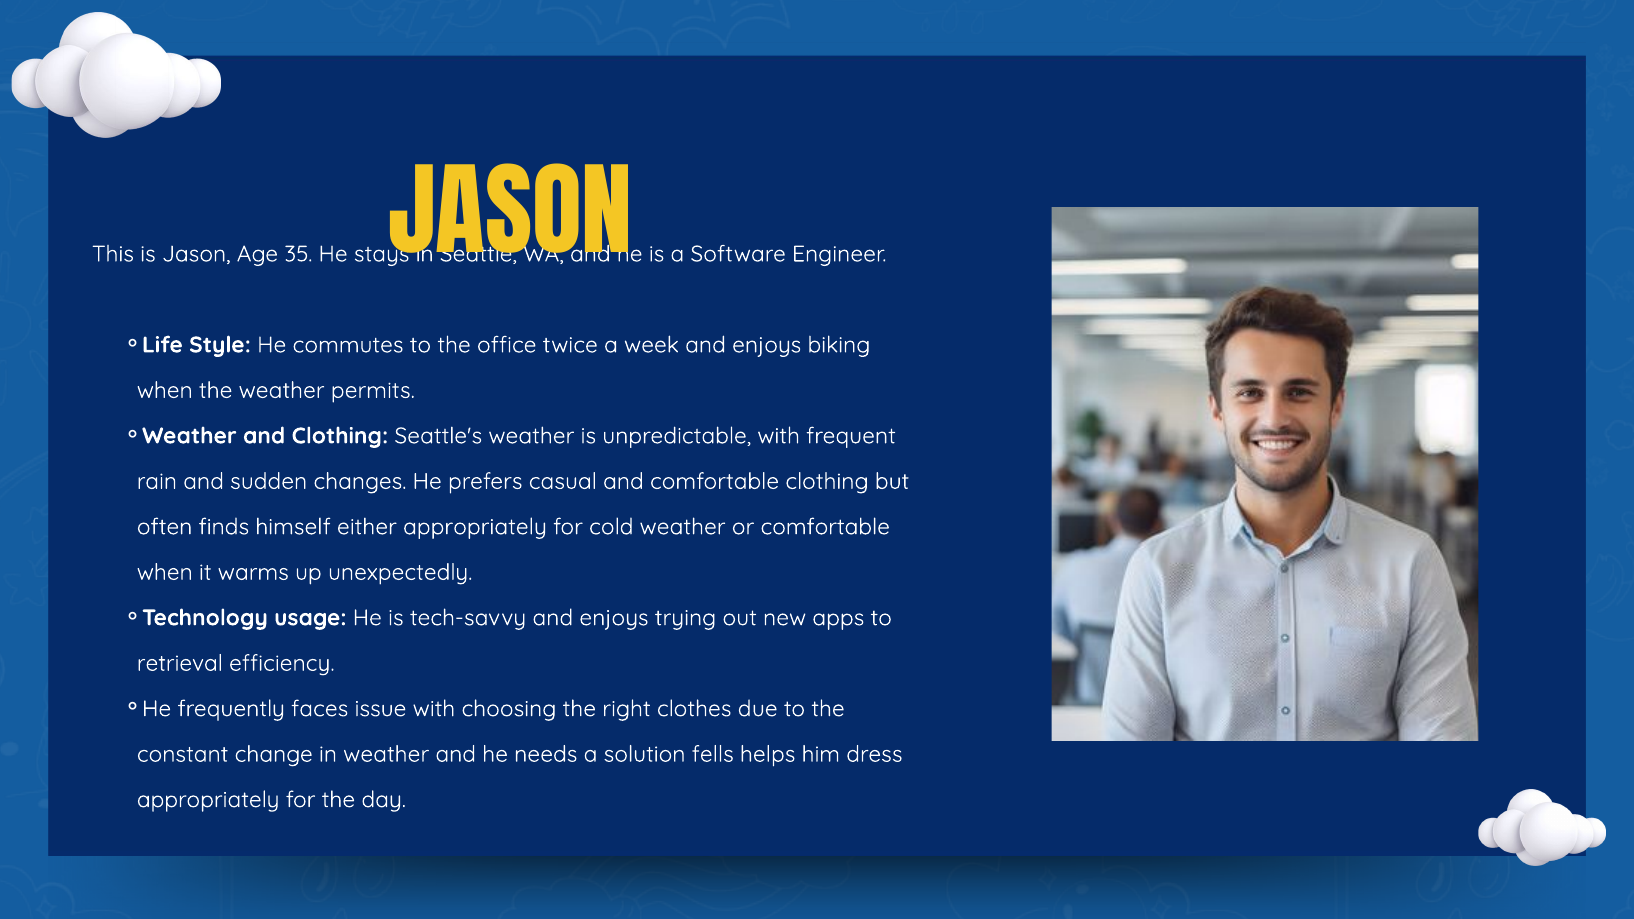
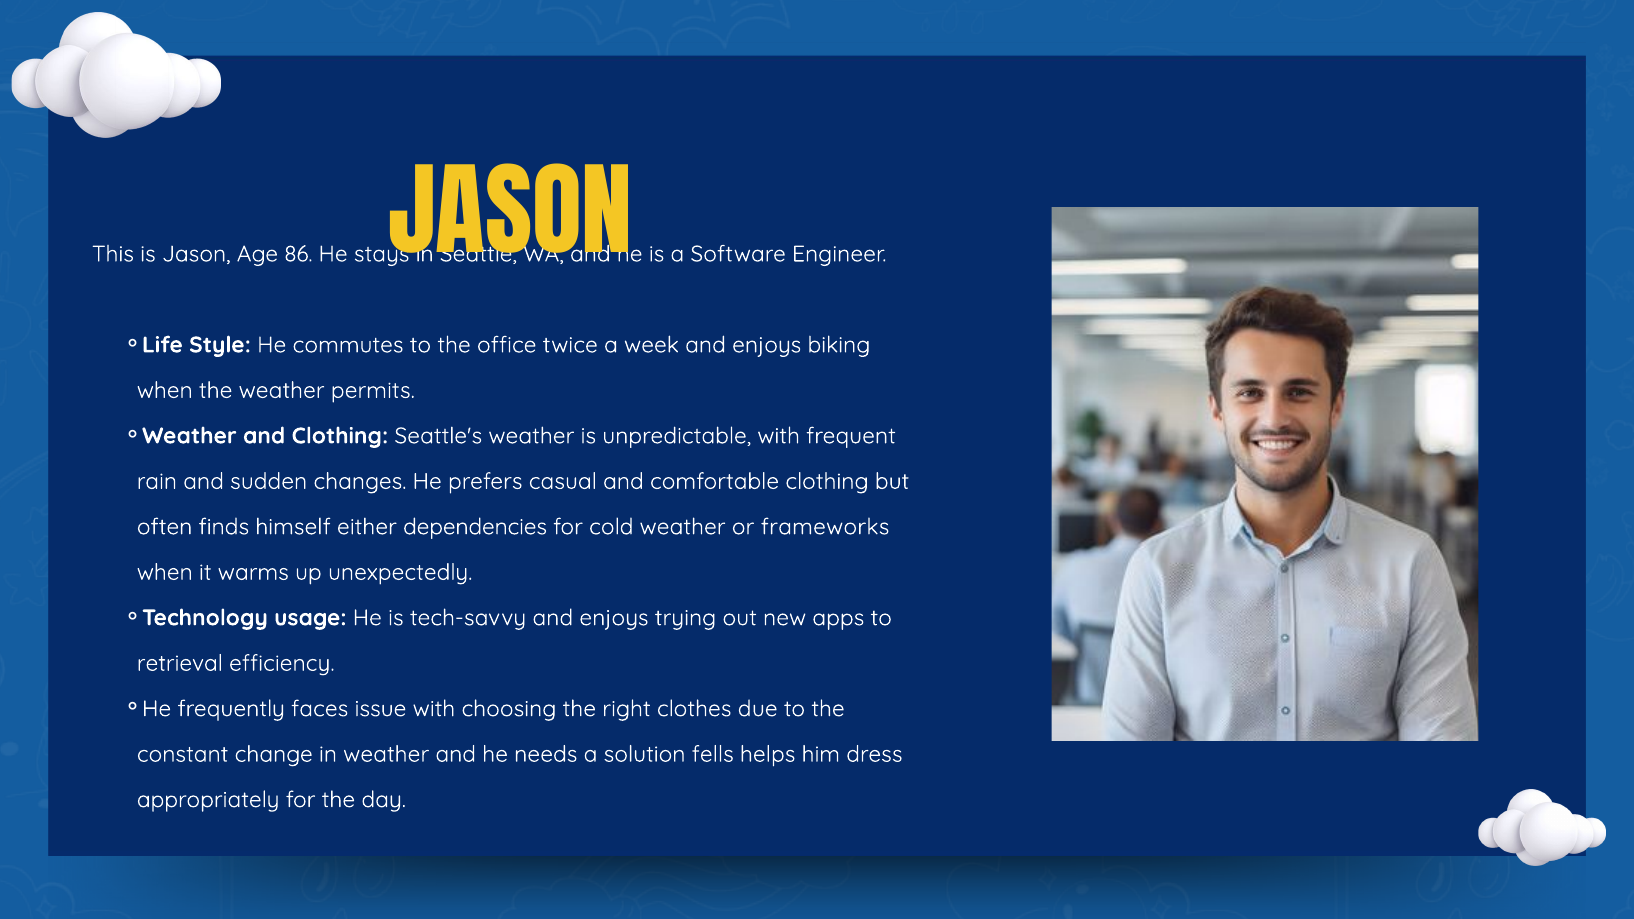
35: 35 -> 86
either appropriately: appropriately -> dependencies
or comfortable: comfortable -> frameworks
